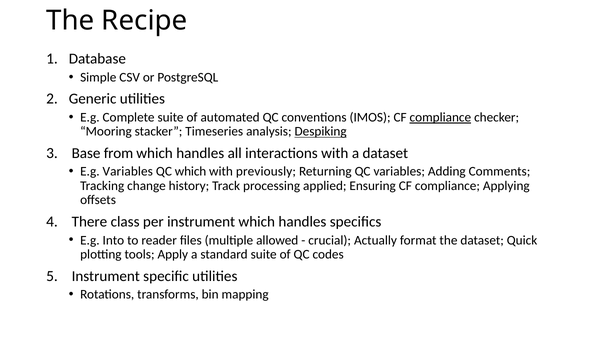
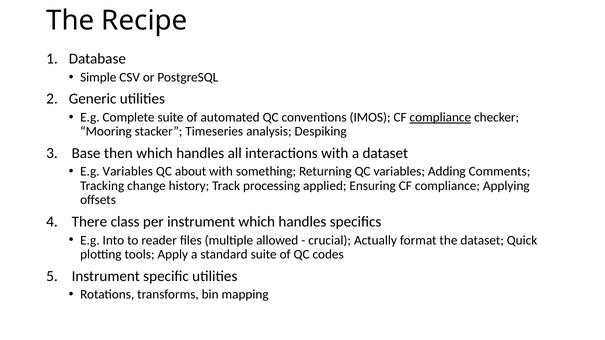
Despiking underline: present -> none
from: from -> then
QC which: which -> about
previously: previously -> something
